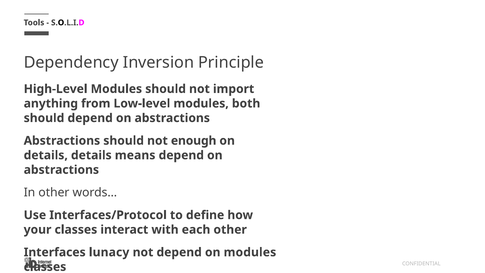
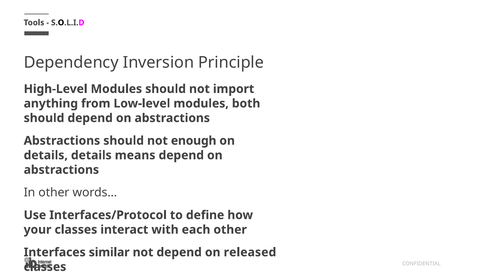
lunacy: lunacy -> similar
on modules: modules -> released
